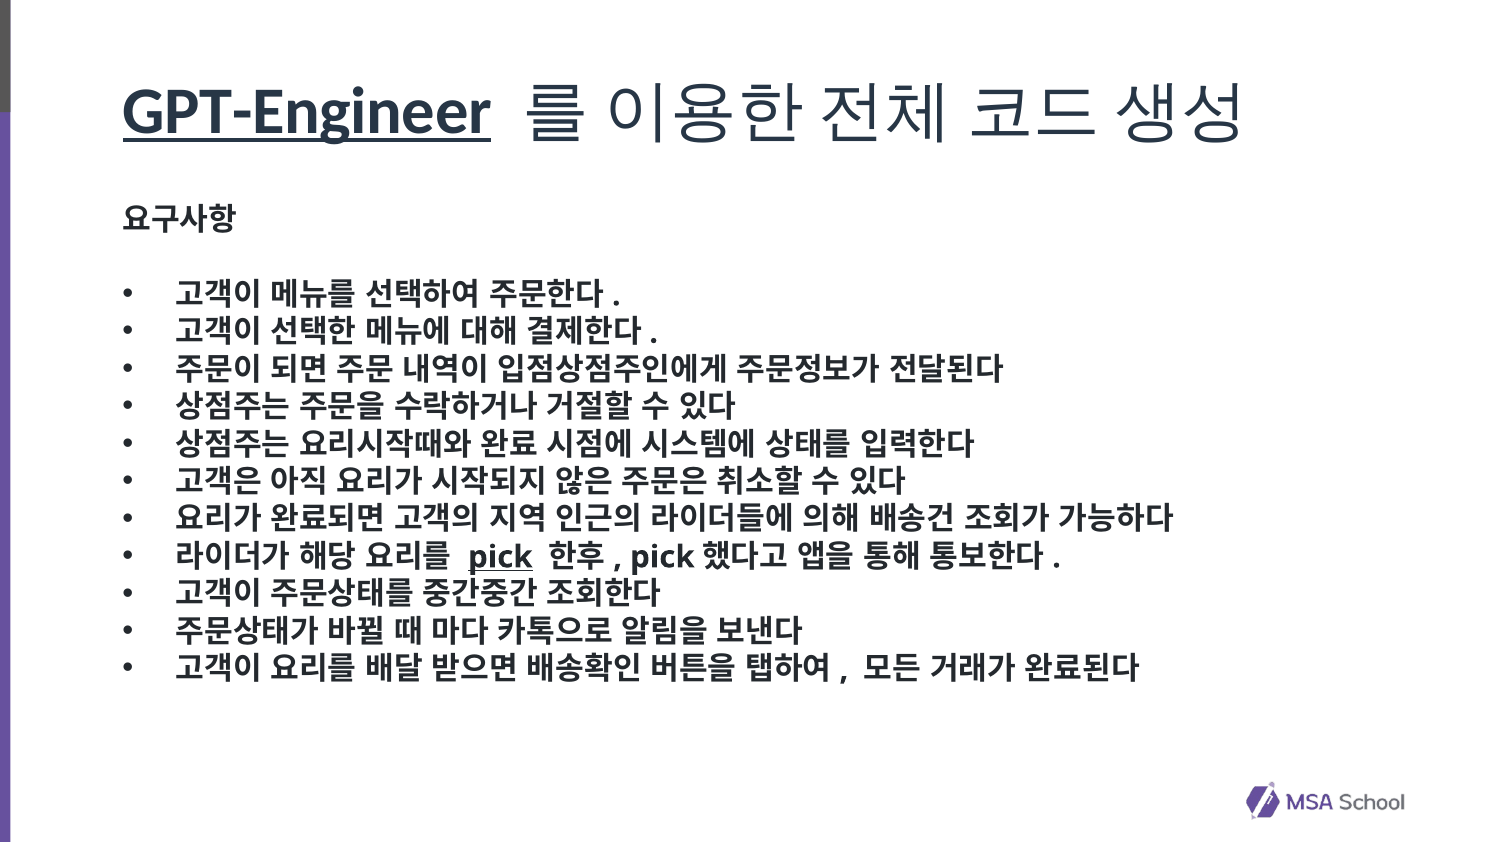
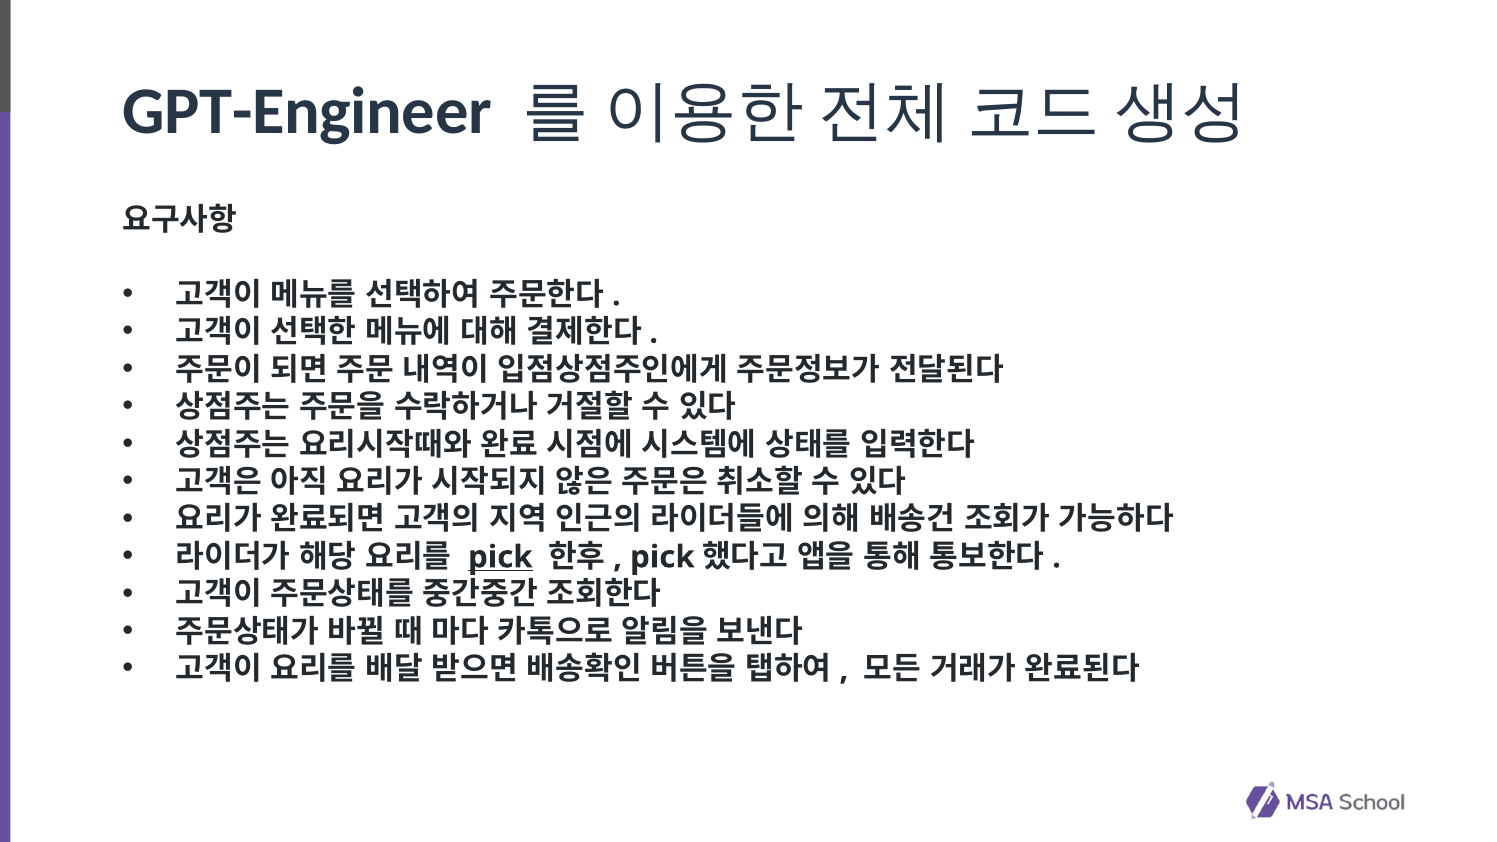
GPT-Engineer underline: present -> none
